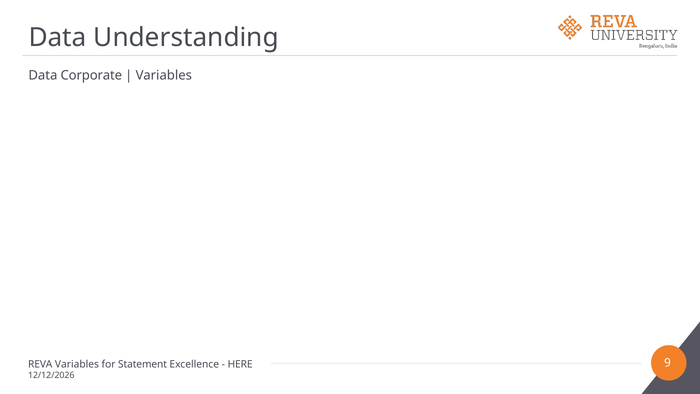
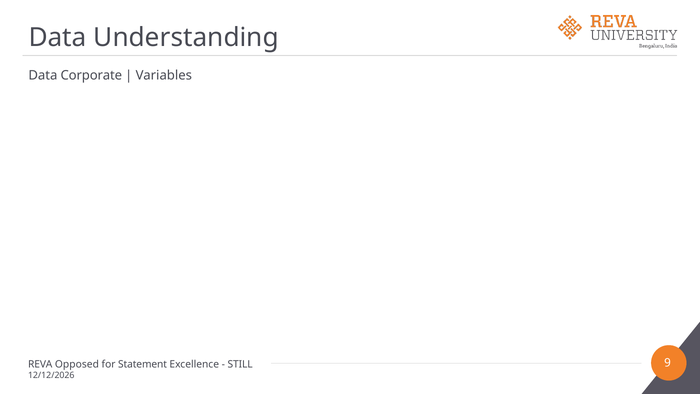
REVA Variables: Variables -> Opposed
HERE: HERE -> STILL
